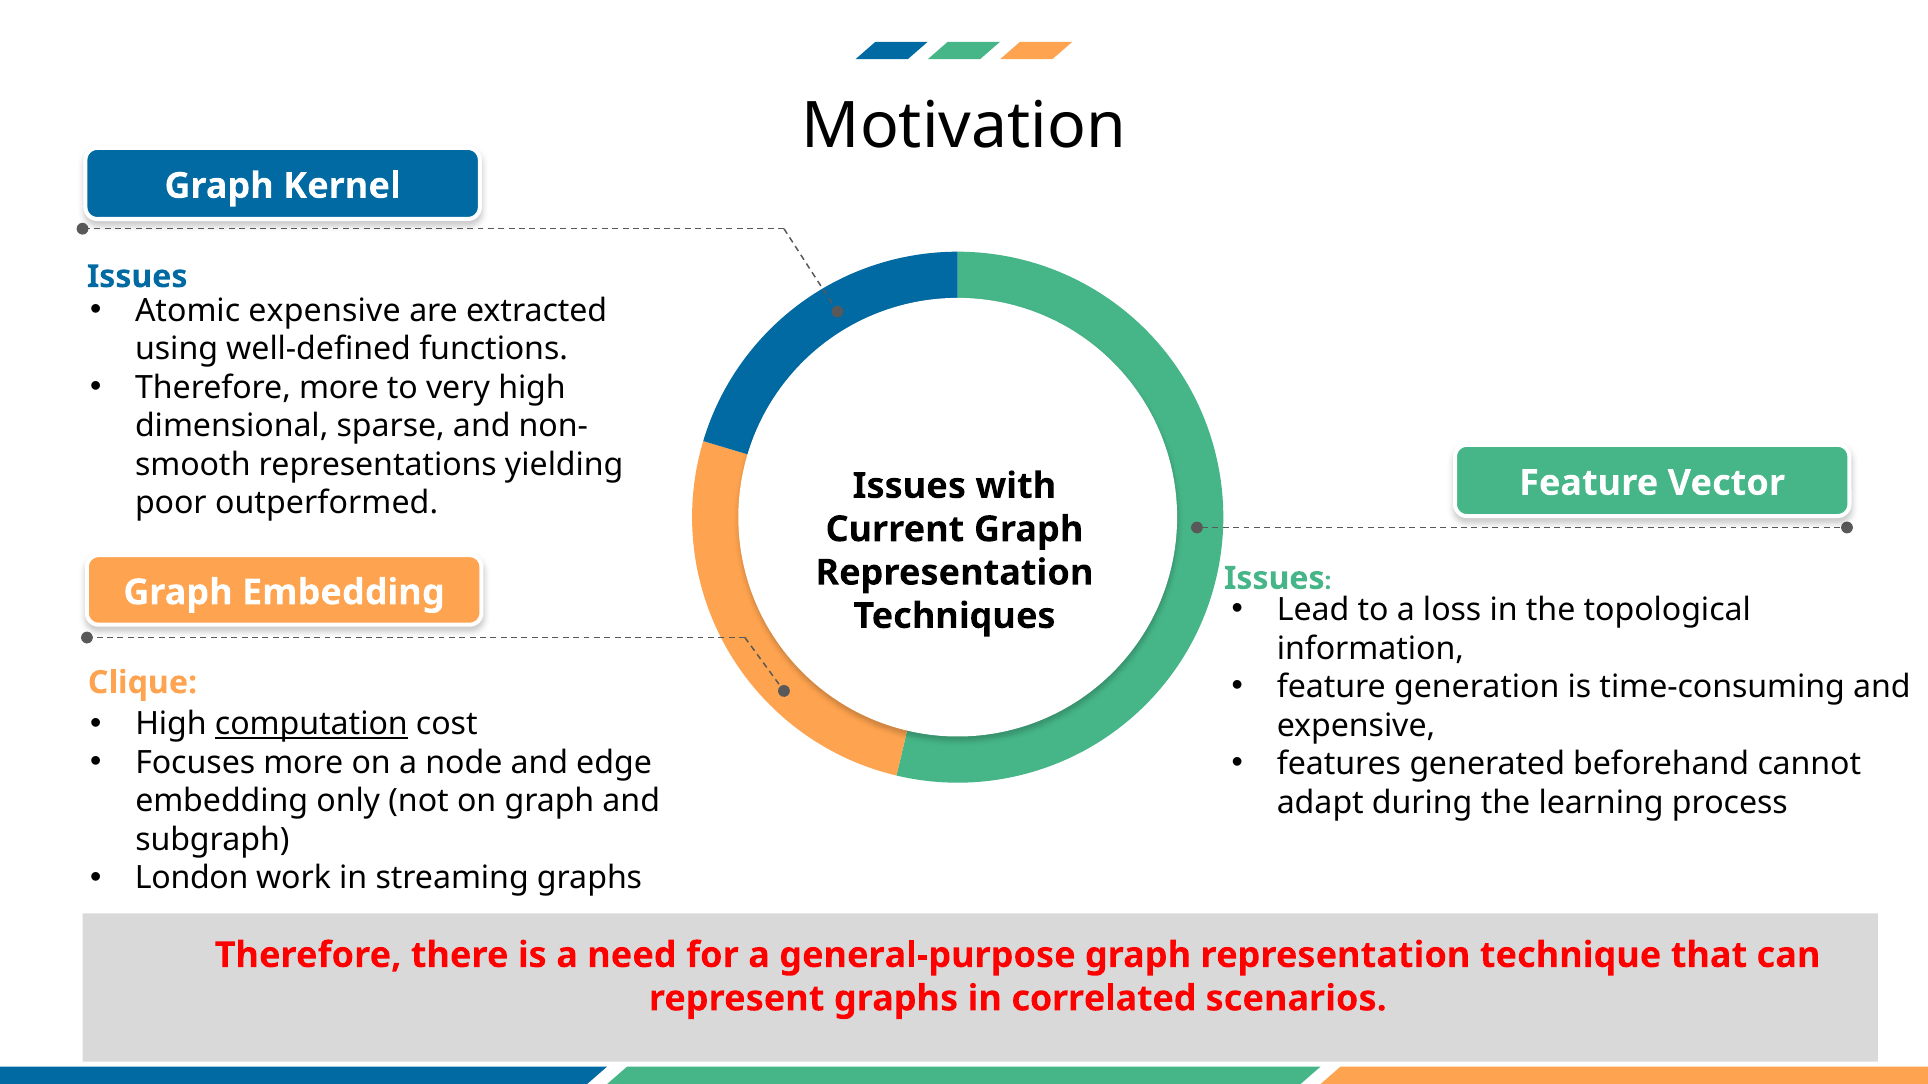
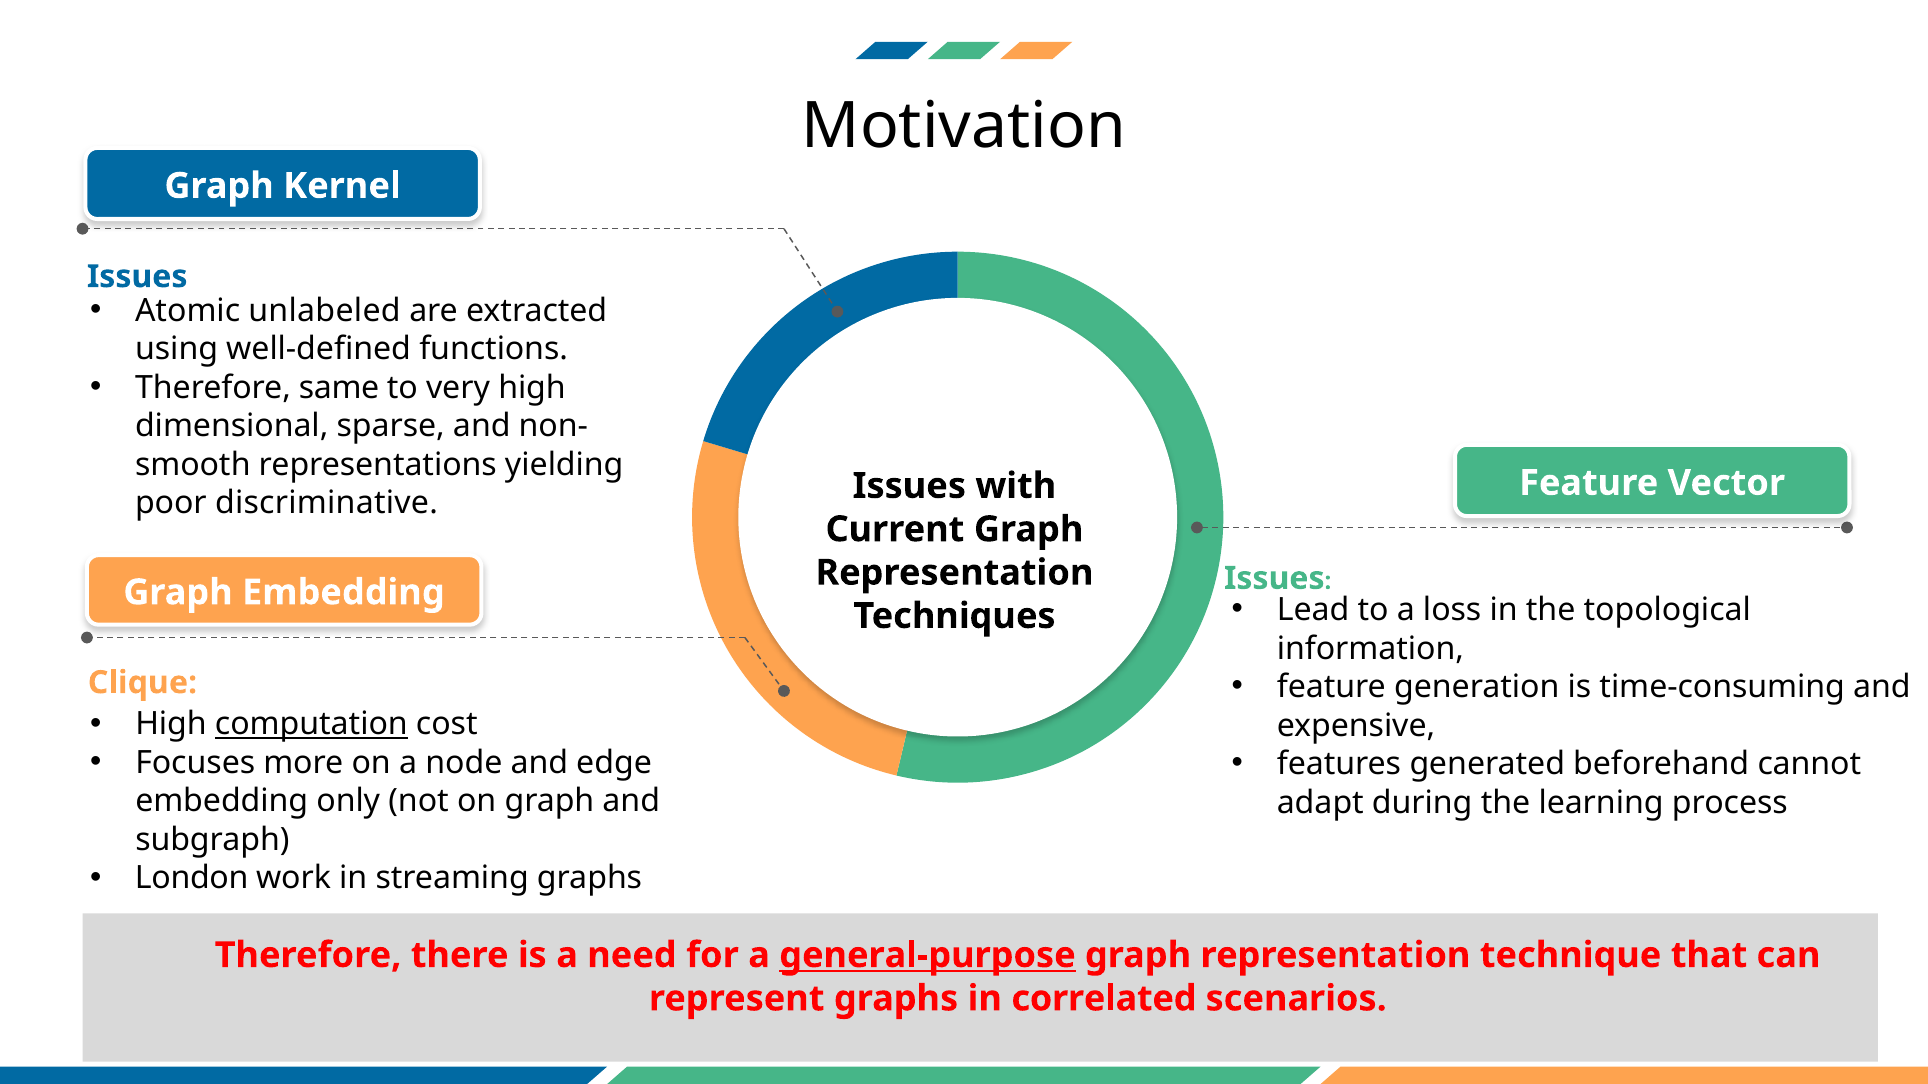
Atomic expensive: expensive -> unlabeled
Therefore more: more -> same
outperformed: outperformed -> discriminative
general-purpose underline: none -> present
